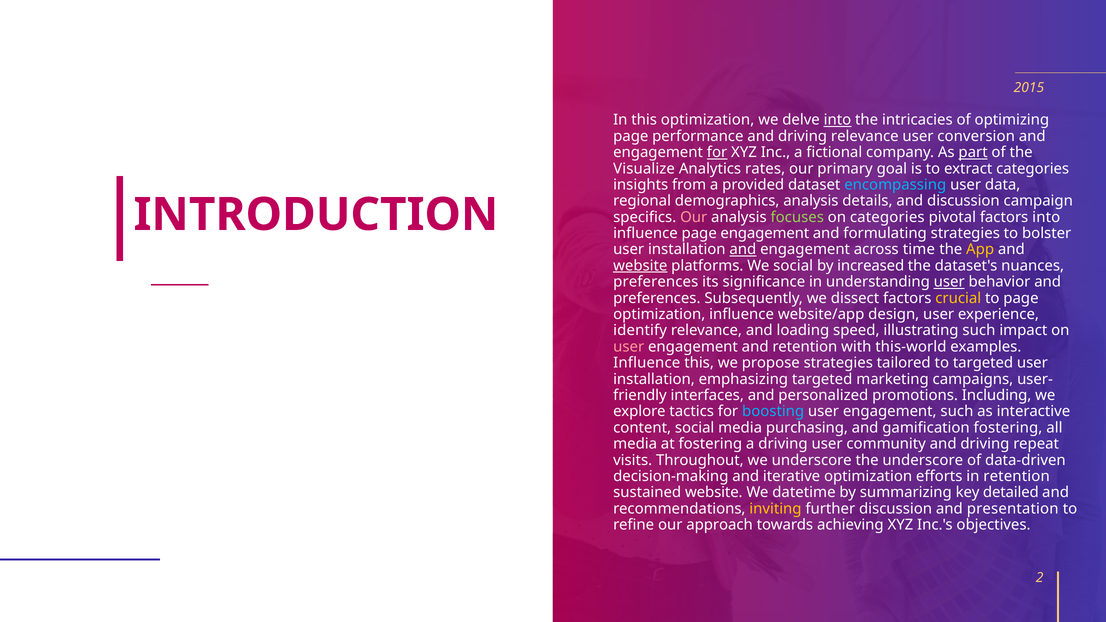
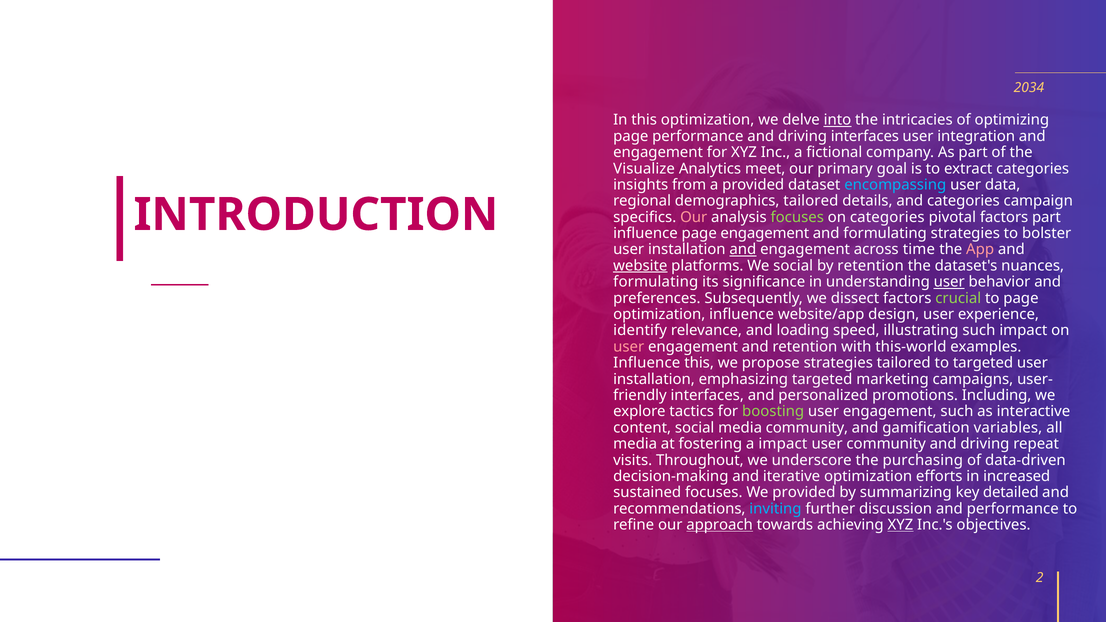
2015: 2015 -> 2034
driving relevance: relevance -> interfaces
conversion: conversion -> integration
for at (717, 152) underline: present -> none
part at (973, 152) underline: present -> none
rates: rates -> meet
demographics analysis: analysis -> tailored
and discussion: discussion -> categories
factors into: into -> part
App colour: yellow -> pink
by increased: increased -> retention
preferences at (656, 282): preferences -> formulating
crucial colour: yellow -> light green
boosting colour: light blue -> light green
media purchasing: purchasing -> community
gamification fostering: fostering -> variables
a driving: driving -> impact
the underscore: underscore -> purchasing
in retention: retention -> increased
sustained website: website -> focuses
We datetime: datetime -> provided
inviting colour: yellow -> light blue
and presentation: presentation -> performance
approach underline: none -> present
XYZ at (900, 525) underline: none -> present
